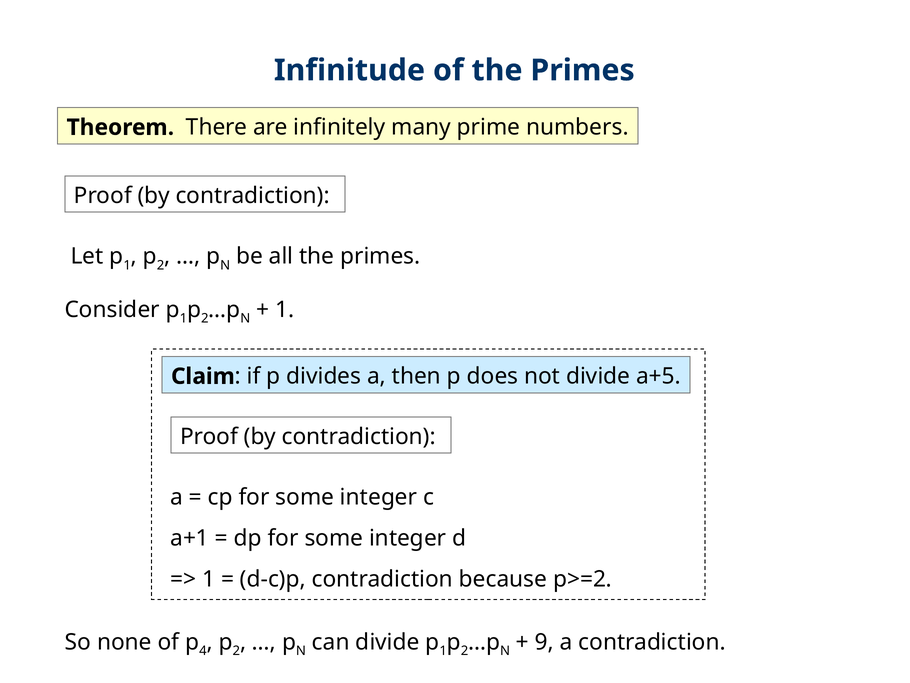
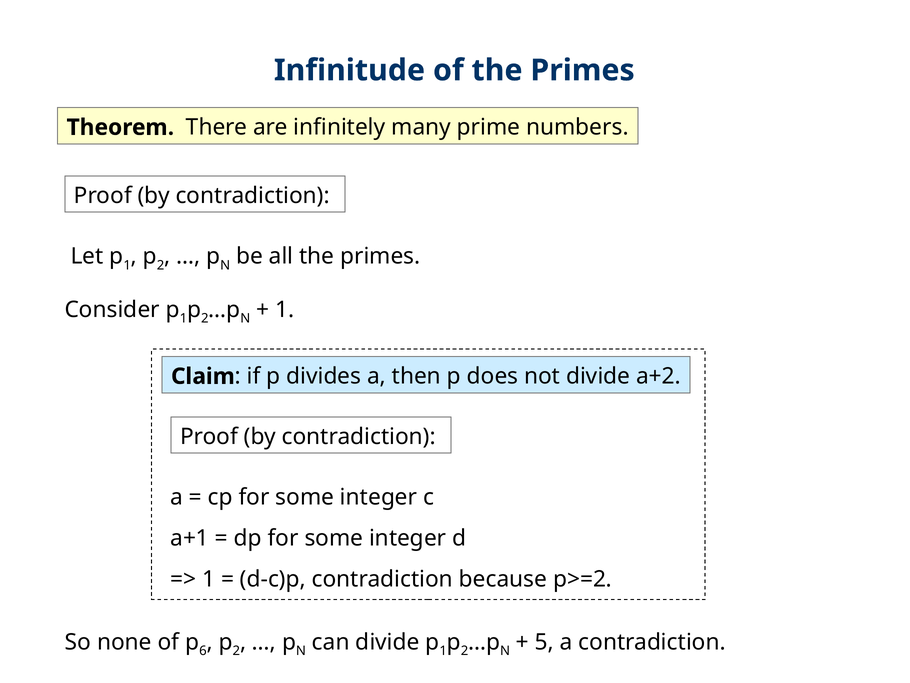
a+5: a+5 -> a+2
4: 4 -> 6
9: 9 -> 5
